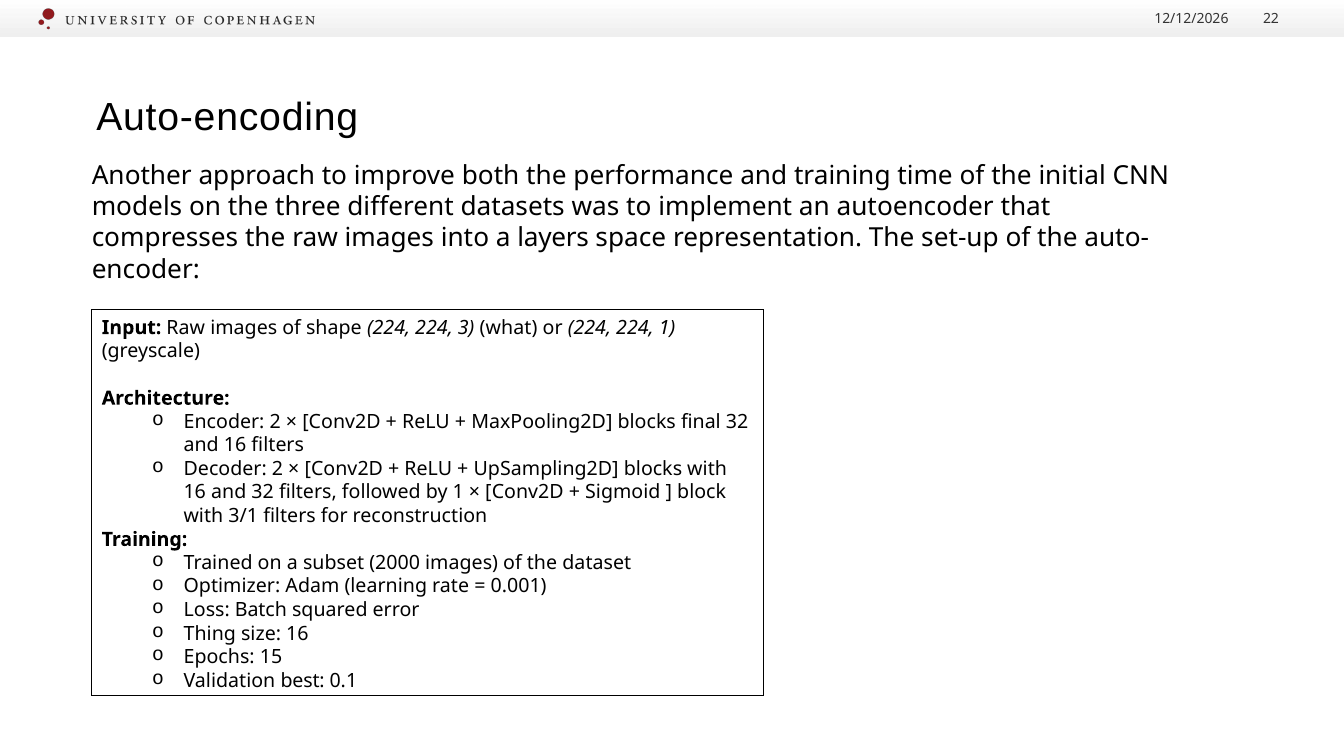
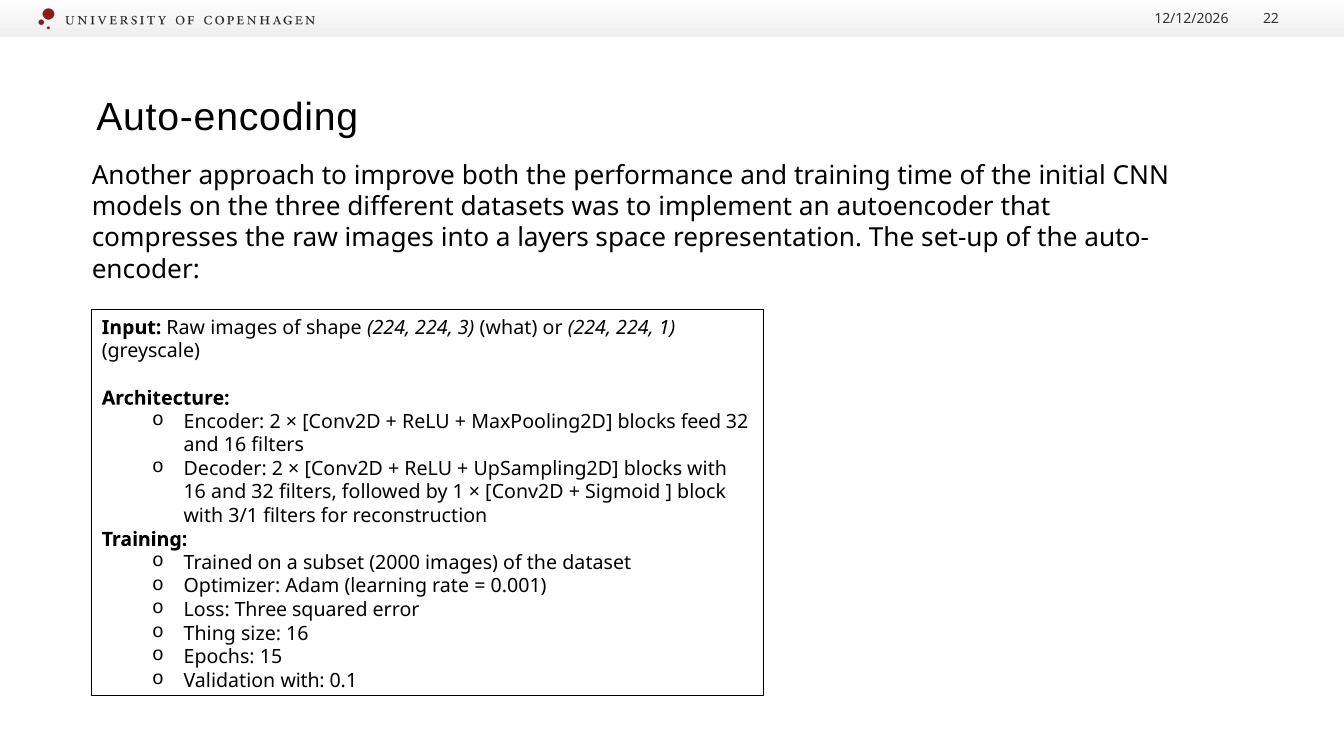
final: final -> feed
Loss Batch: Batch -> Three
Validation best: best -> with
